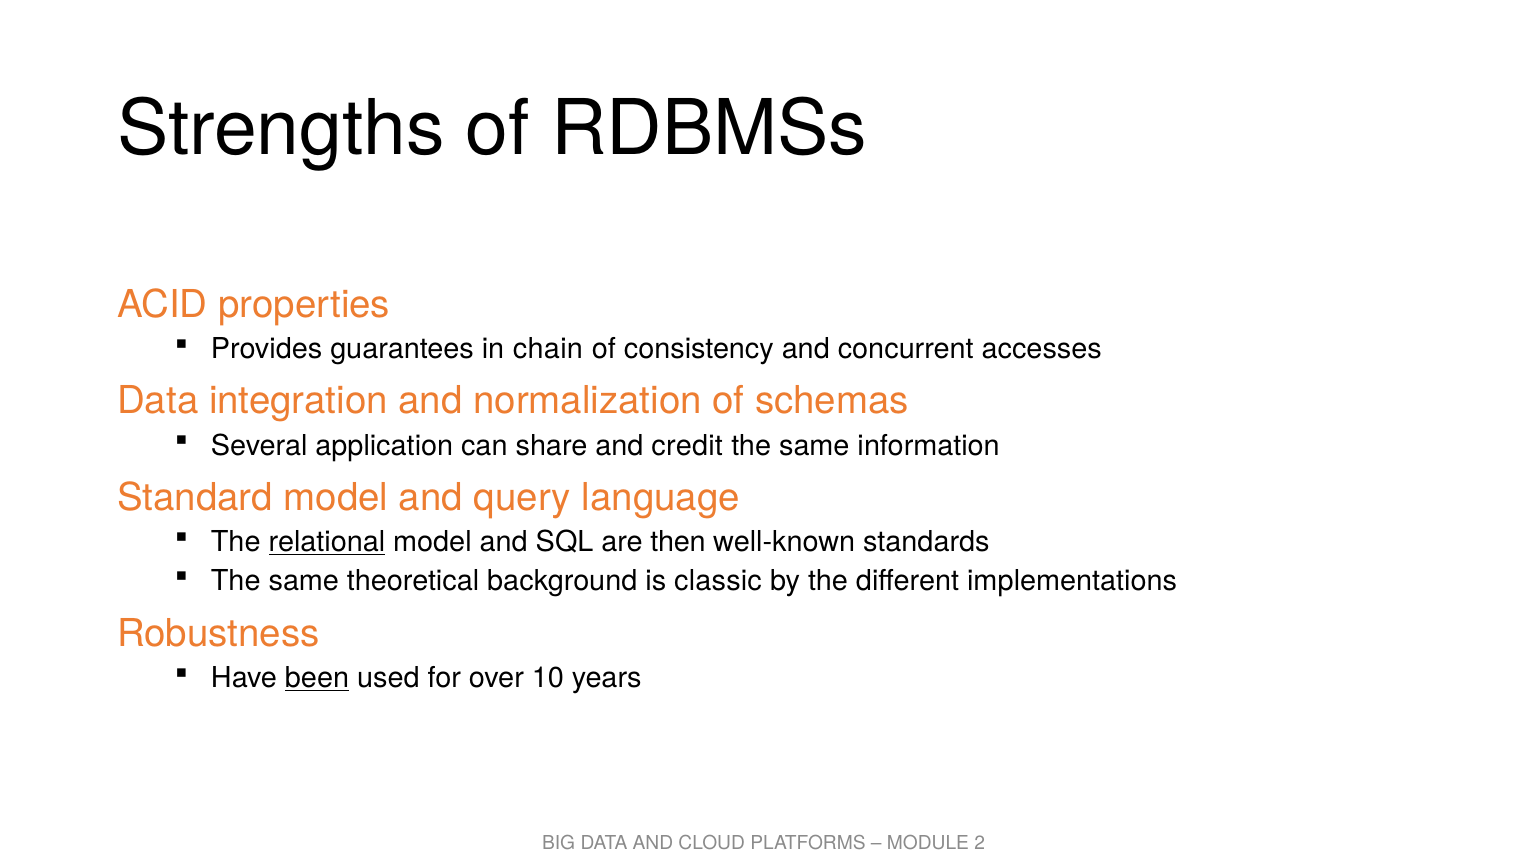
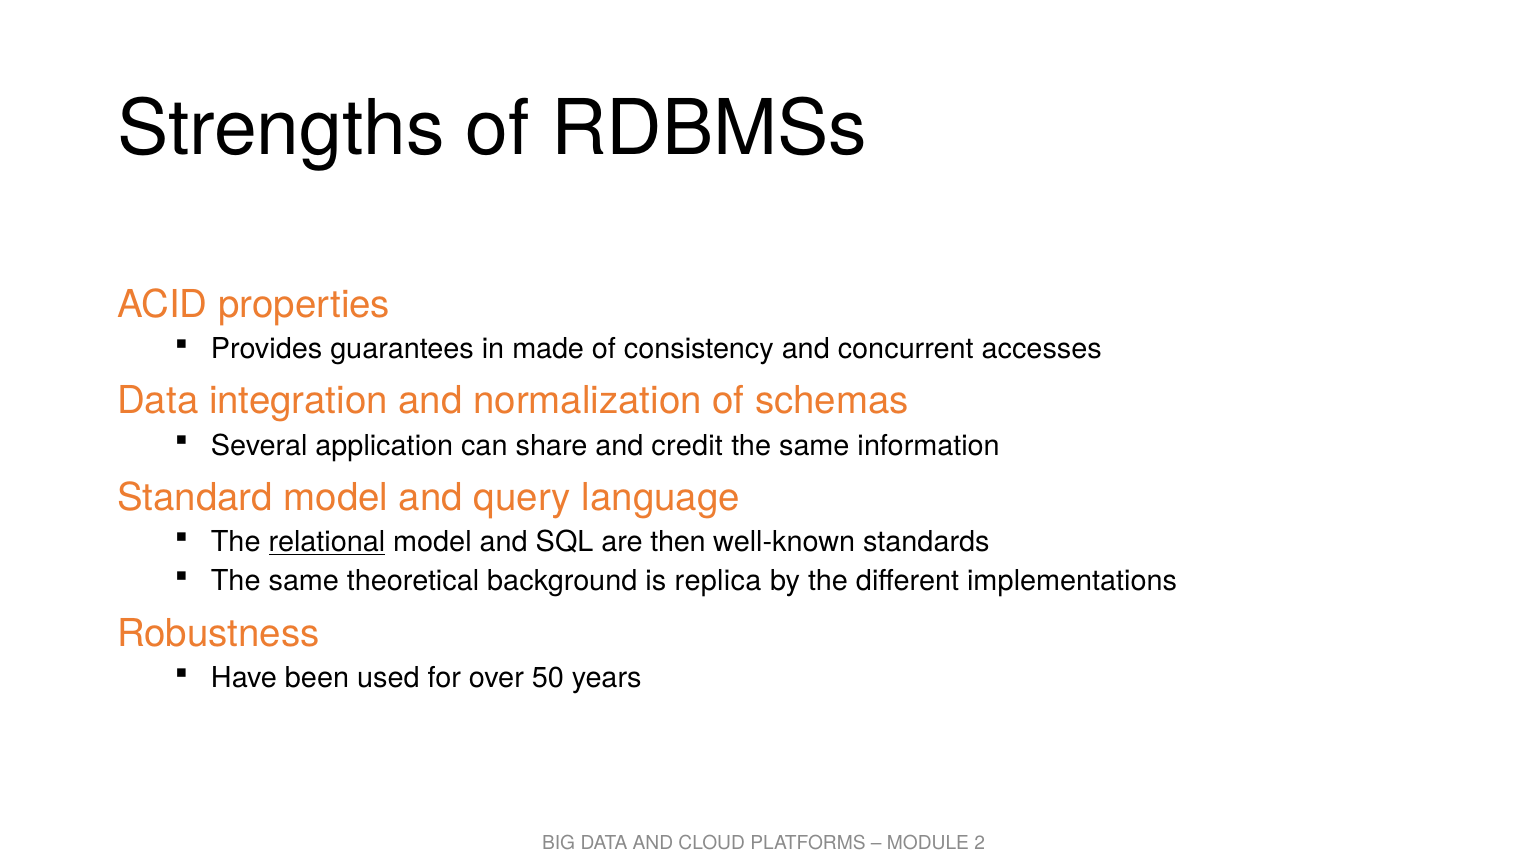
chain: chain -> made
classic: classic -> replica
been underline: present -> none
10: 10 -> 50
